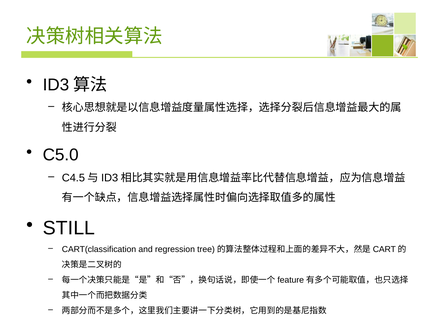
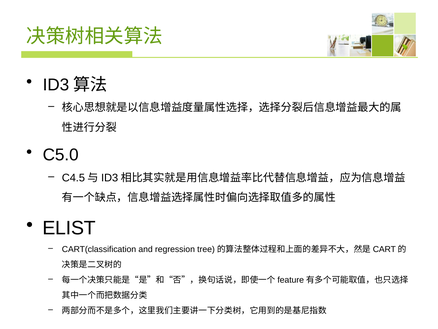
STILL: STILL -> ELIST
